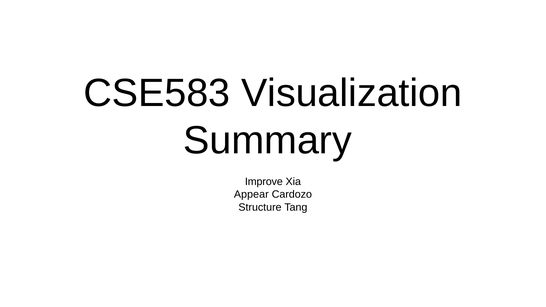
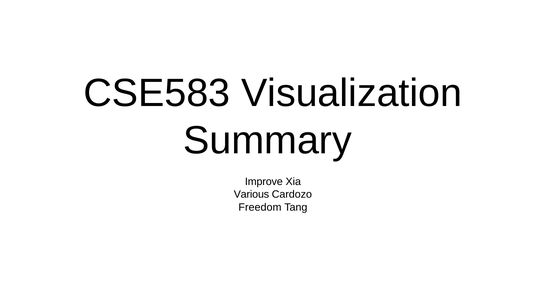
Appear: Appear -> Various
Structure: Structure -> Freedom
